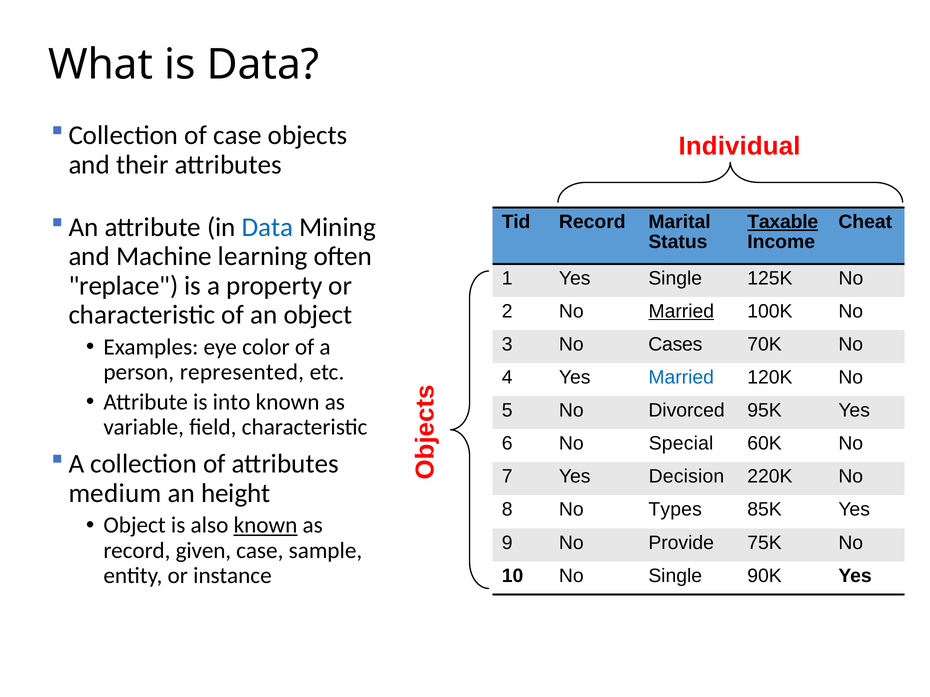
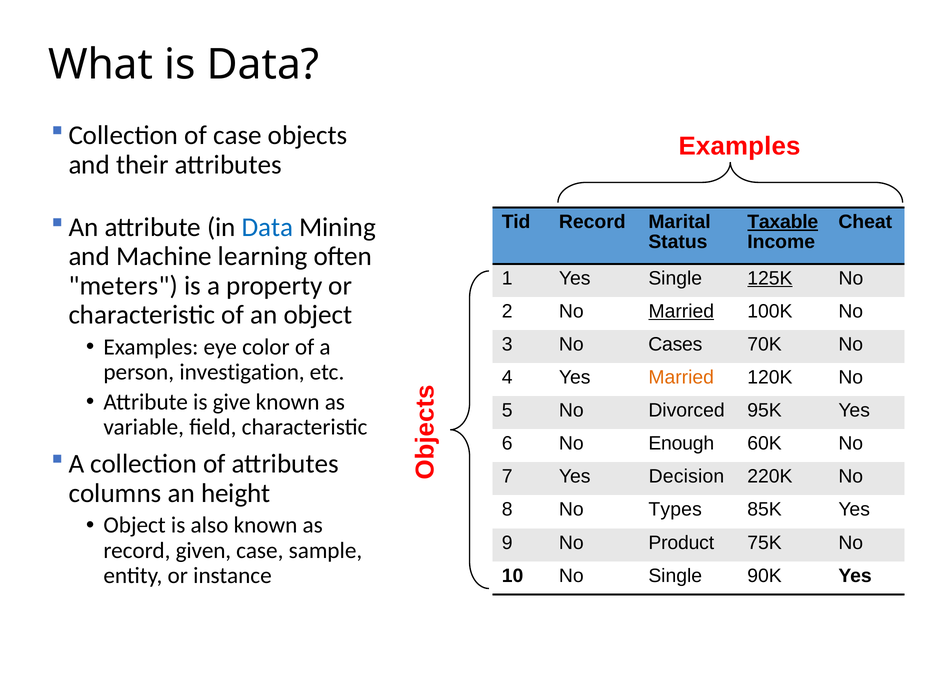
Individual at (740, 146): Individual -> Examples
125K underline: none -> present
replace: replace -> meters
represented: represented -> investigation
Married at (681, 378) colour: blue -> orange
into: into -> give
Special: Special -> Enough
medium: medium -> columns
known at (265, 526) underline: present -> none
Provide: Provide -> Product
